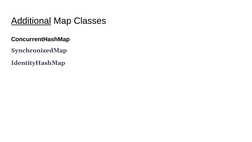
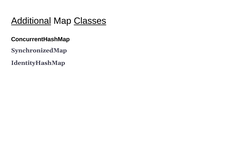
Classes underline: none -> present
